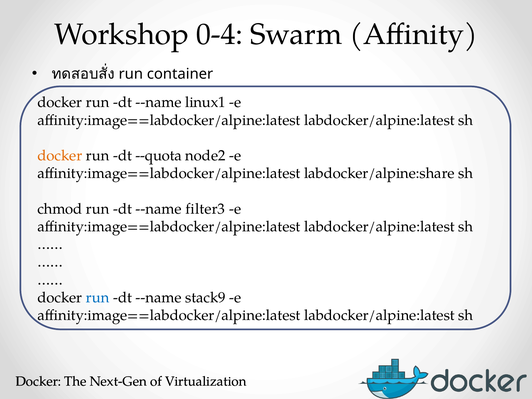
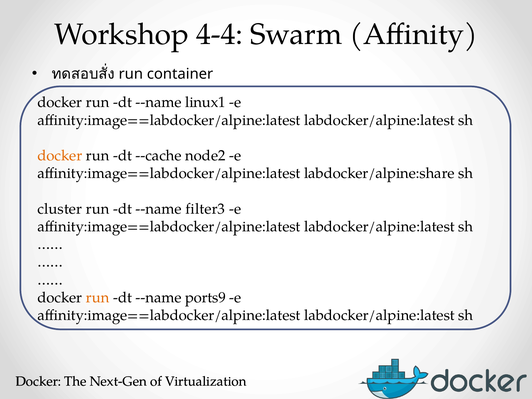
0-4: 0-4 -> 4-4
--quota: --quota -> --cache
chmod: chmod -> cluster
run at (98, 298) colour: blue -> orange
stack9: stack9 -> ports9
